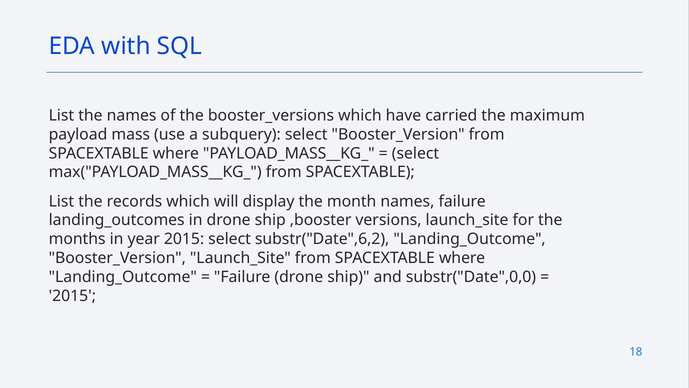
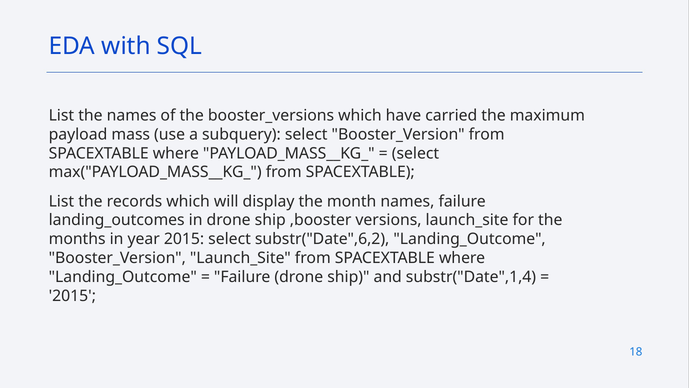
substr("Date",0,0: substr("Date",0,0 -> substr("Date",1,4
